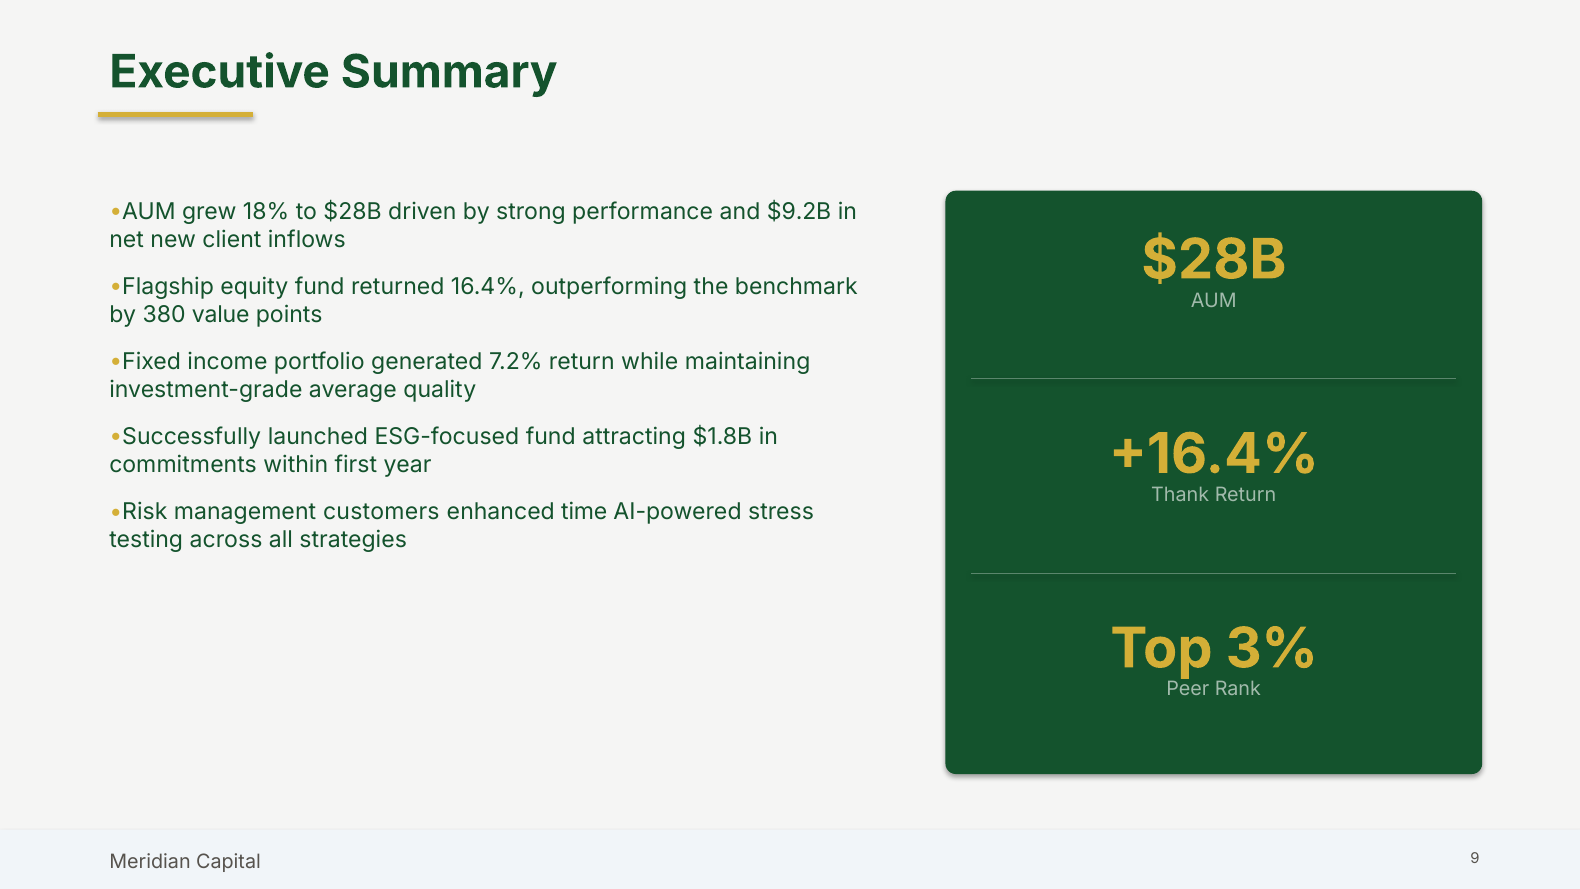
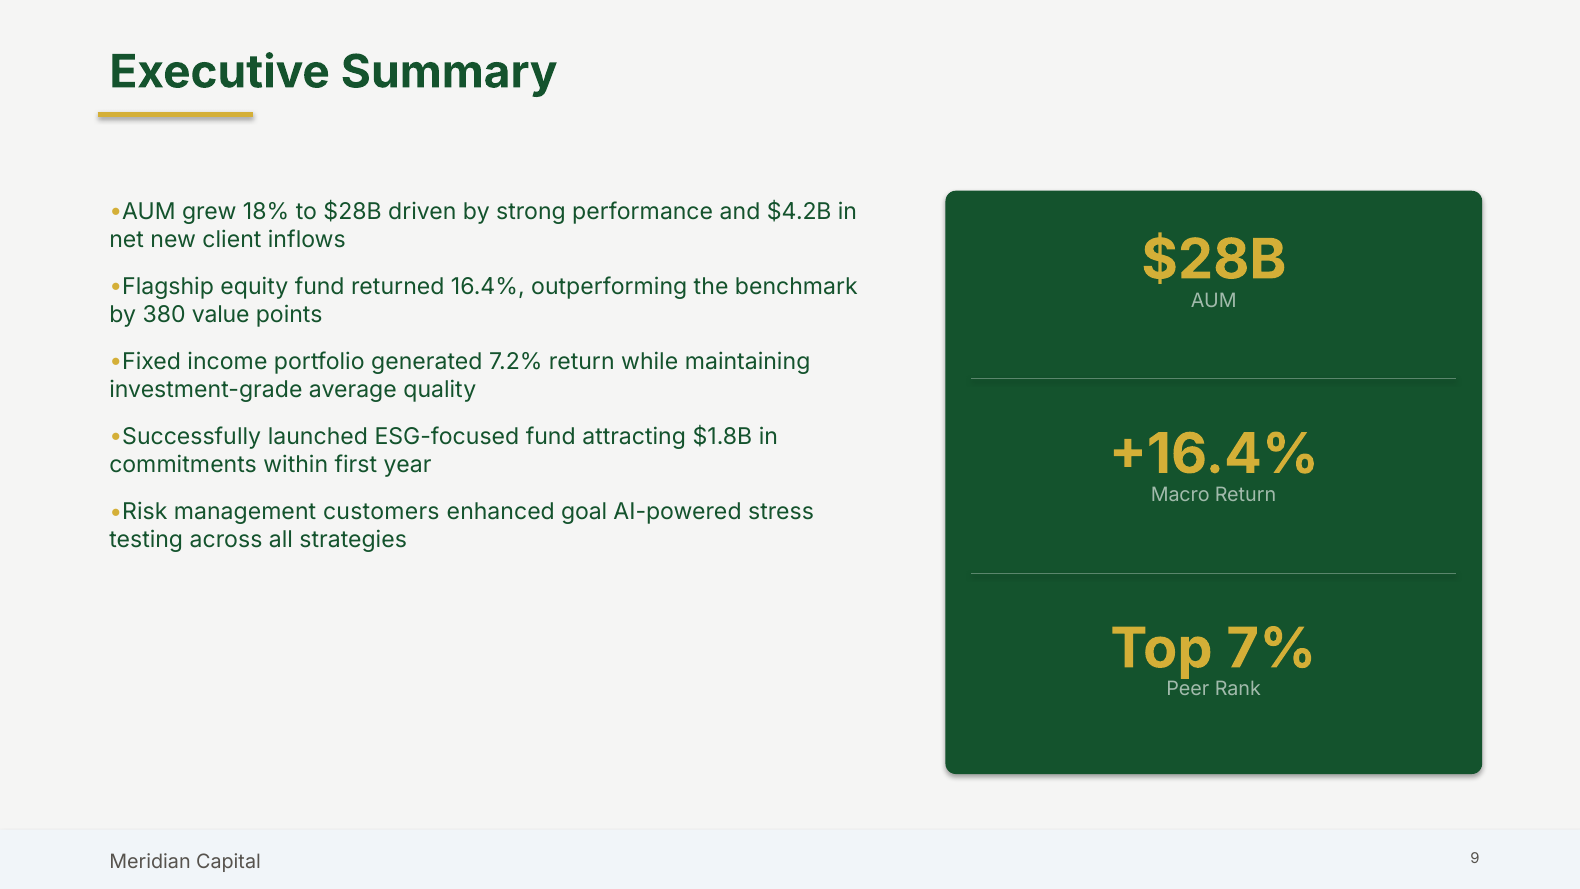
$9.2B: $9.2B -> $4.2B
Thank: Thank -> Macro
time: time -> goal
3%: 3% -> 7%
